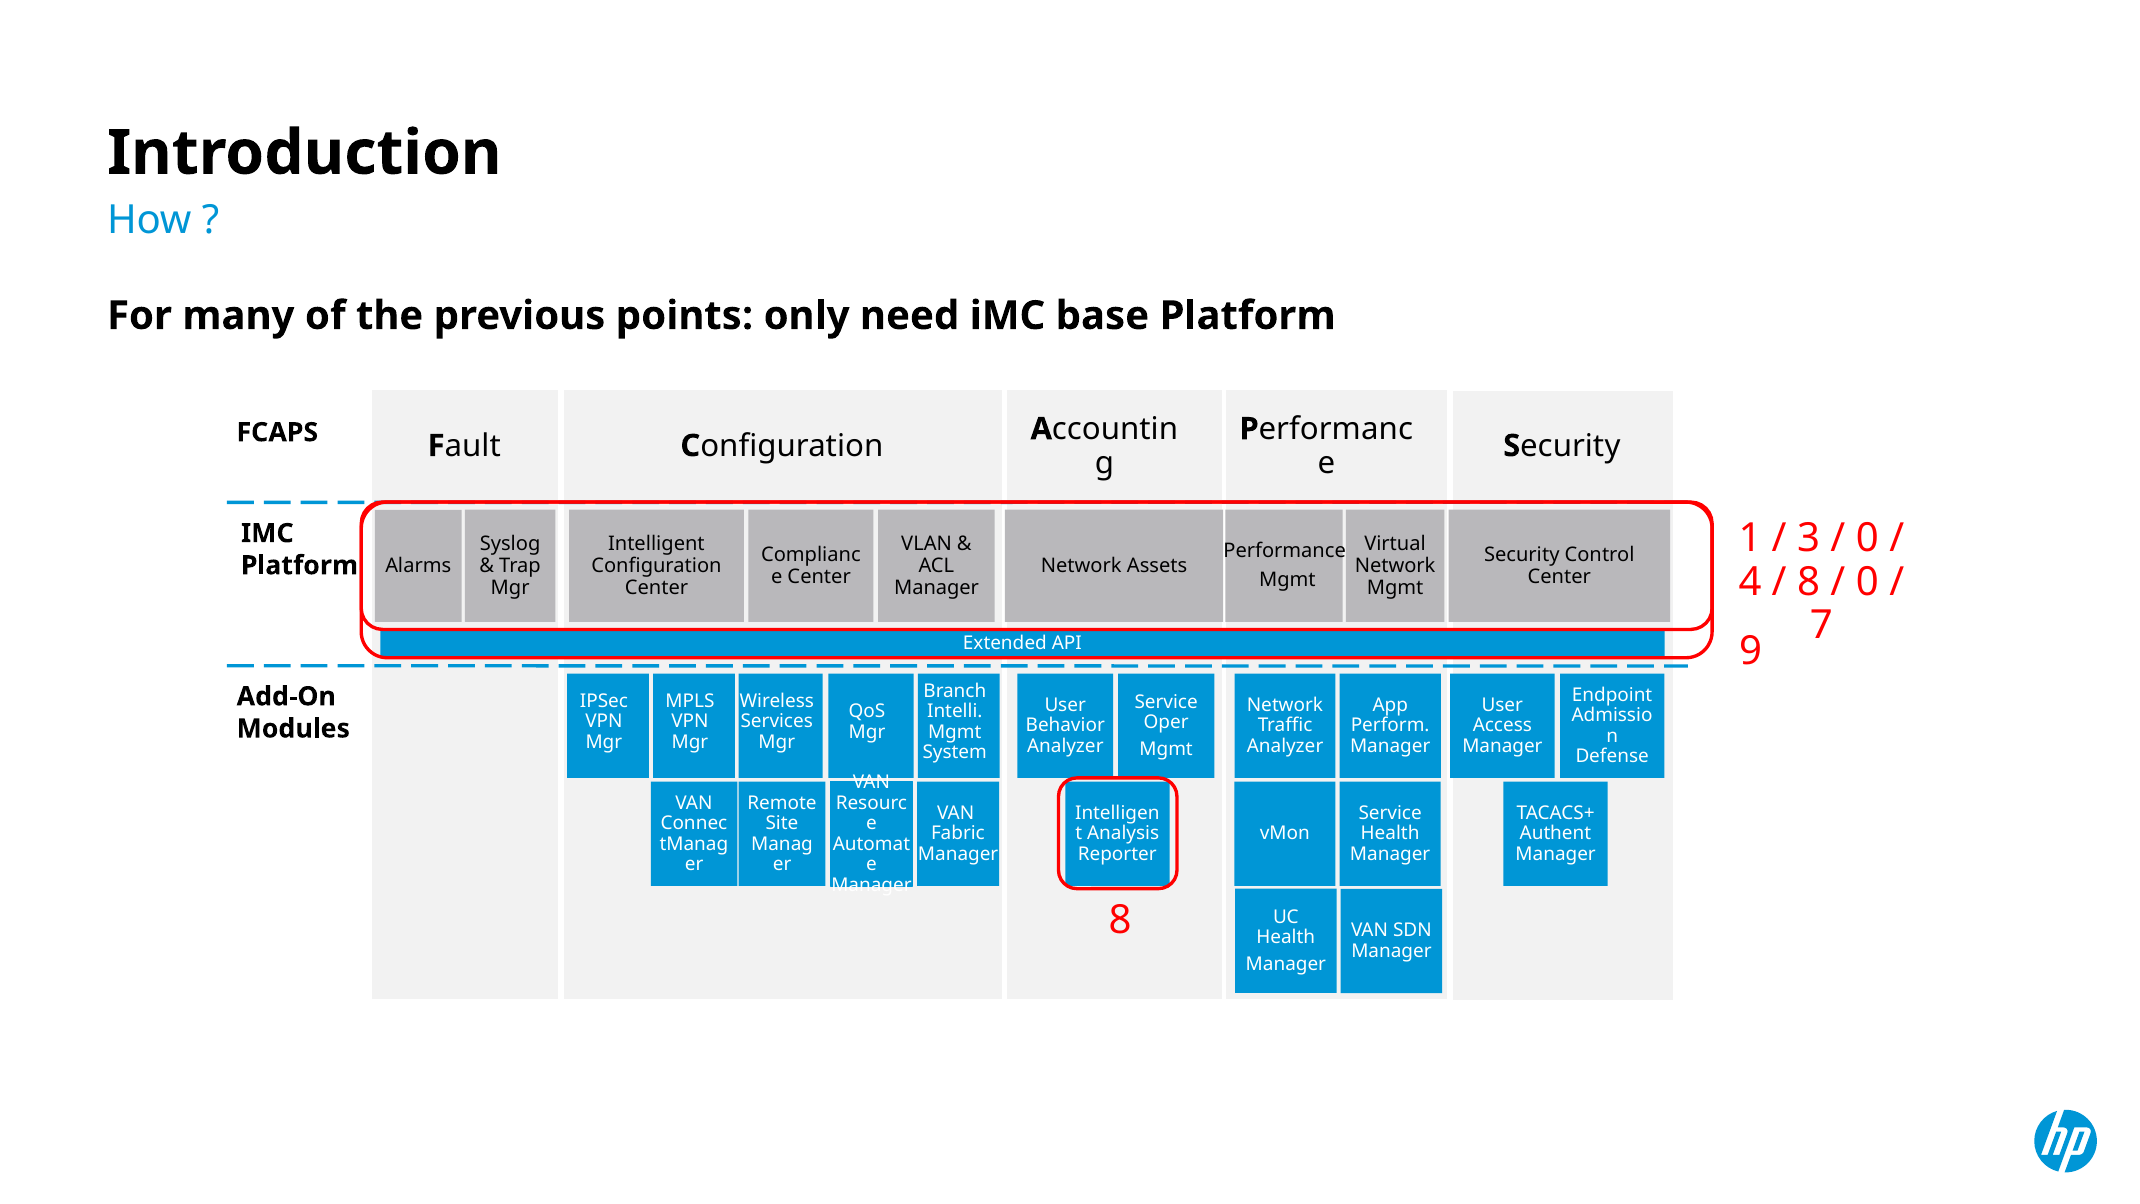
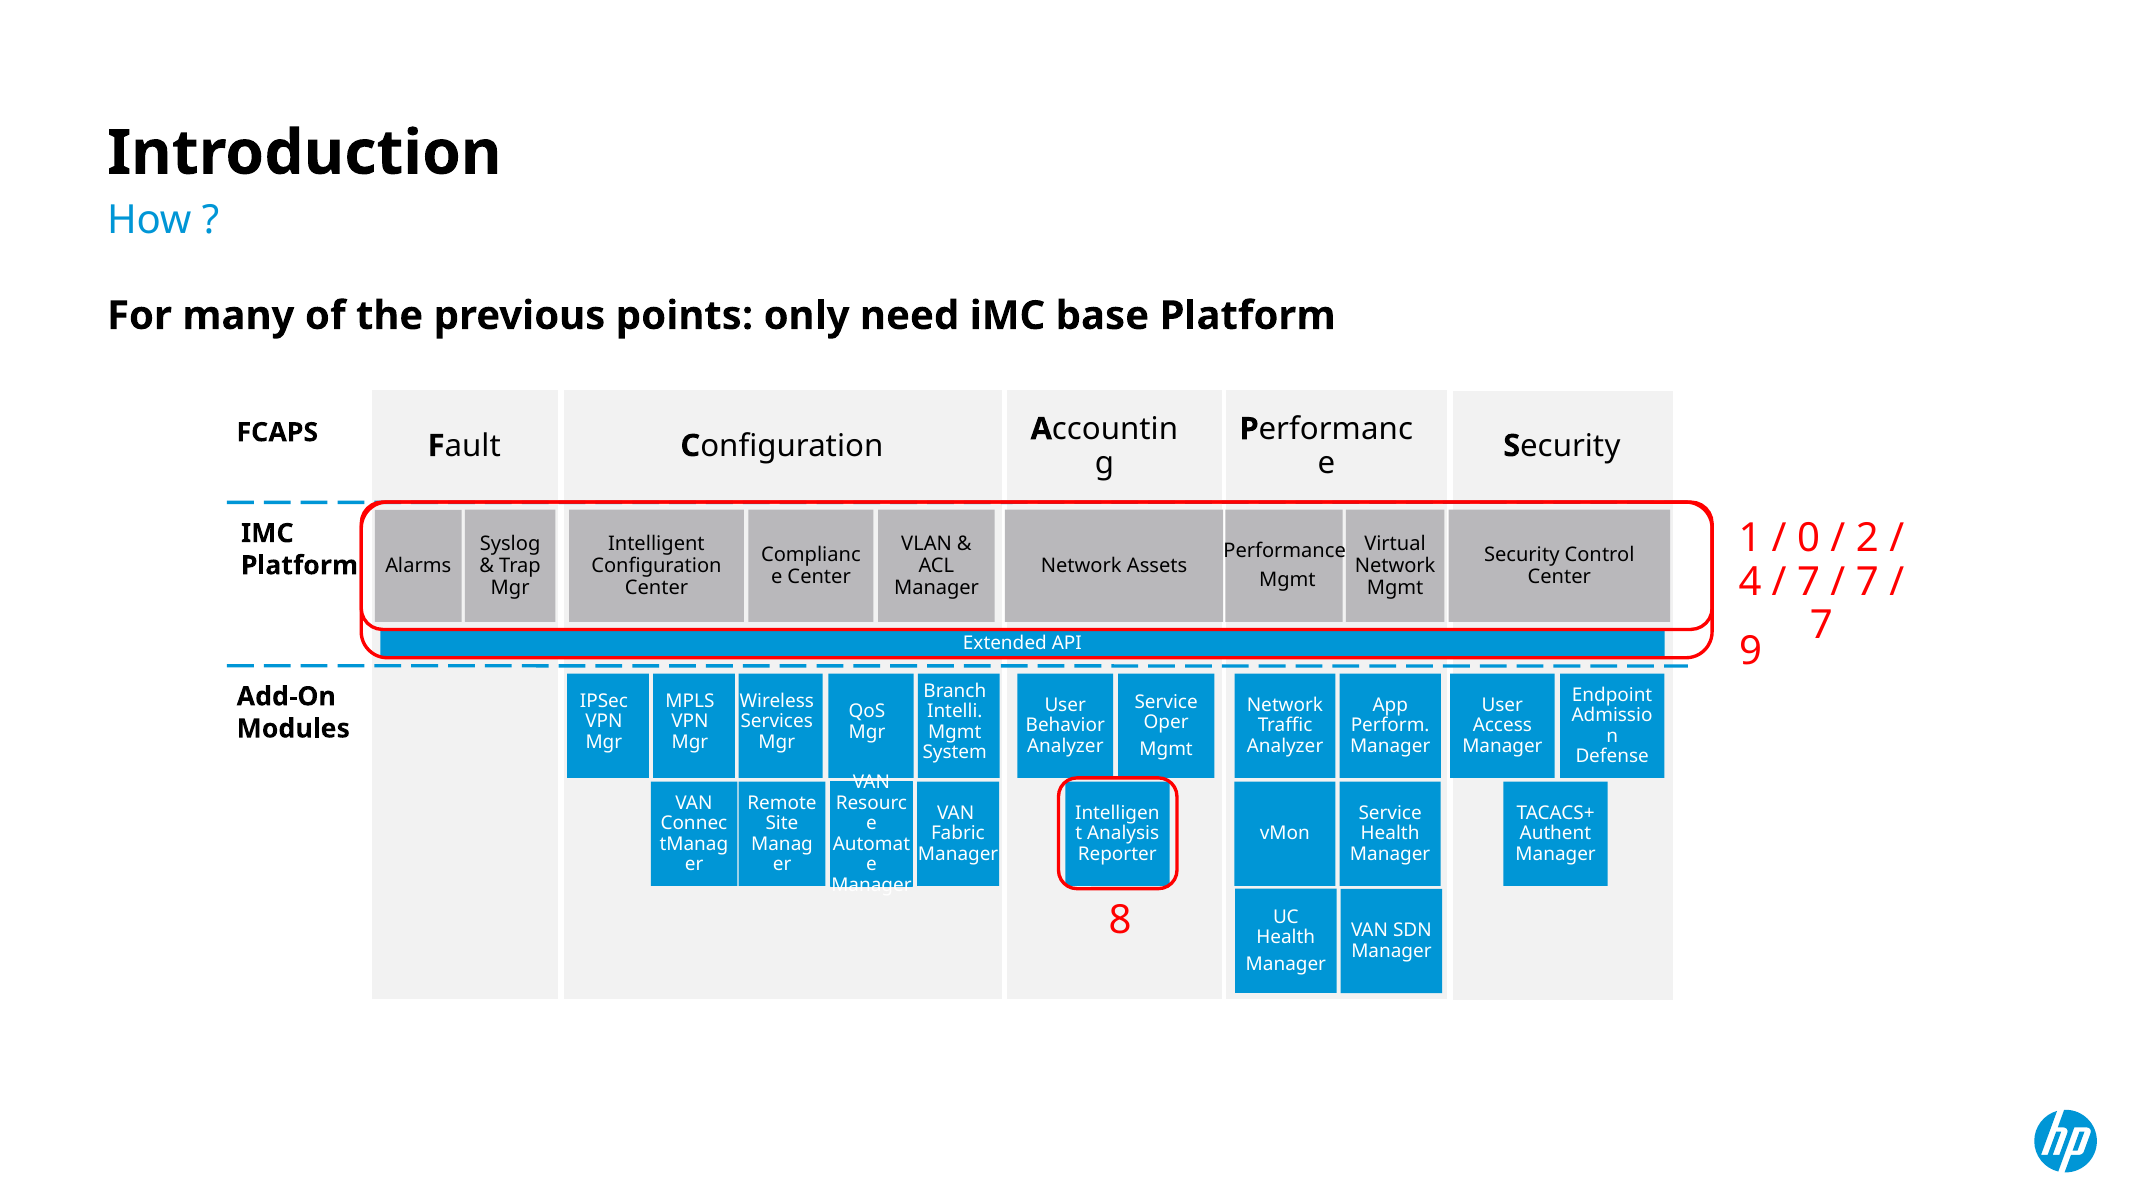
3: 3 -> 0
0 at (1867, 538): 0 -> 2
8 at (1809, 582): 8 -> 7
0 at (1867, 582): 0 -> 7
